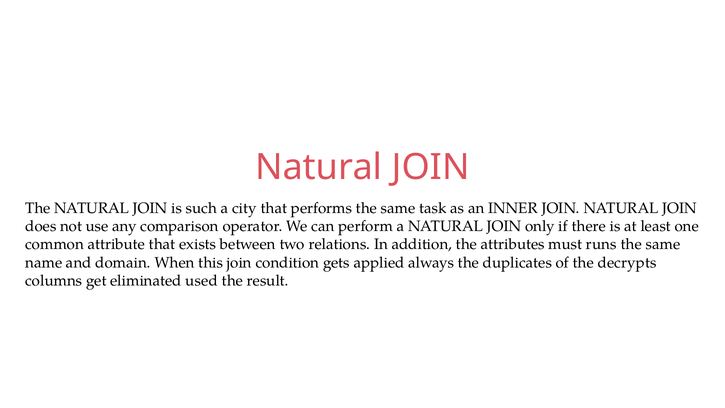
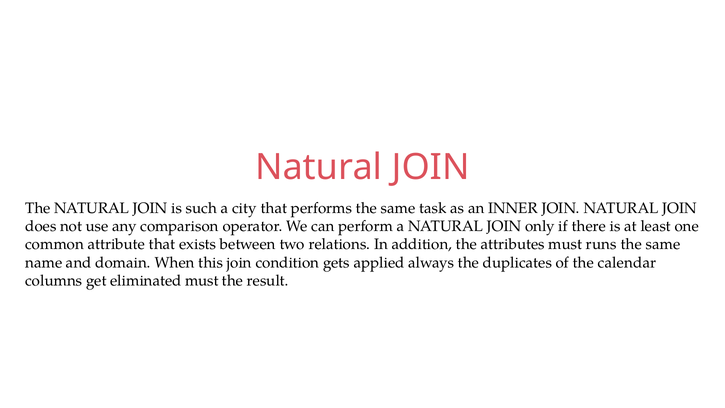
decrypts: decrypts -> calendar
eliminated used: used -> must
